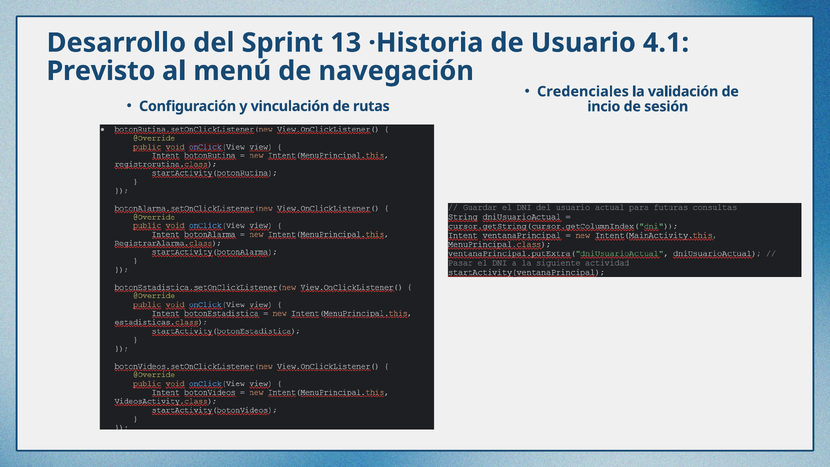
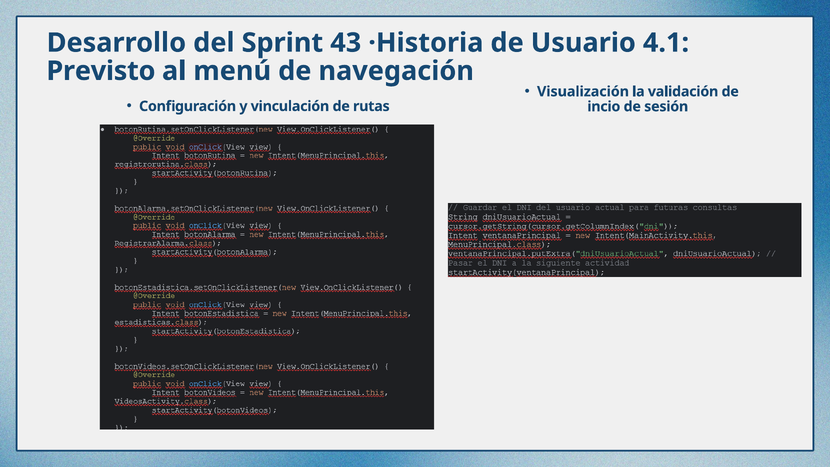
13: 13 -> 43
Credenciales: Credenciales -> Visualización
